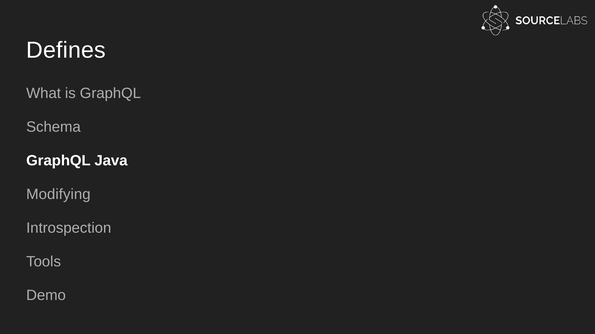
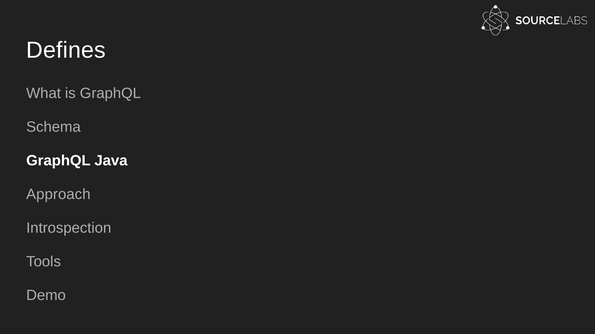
Modifying: Modifying -> Approach
